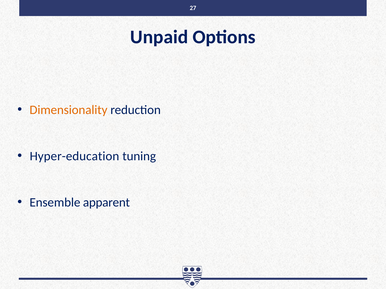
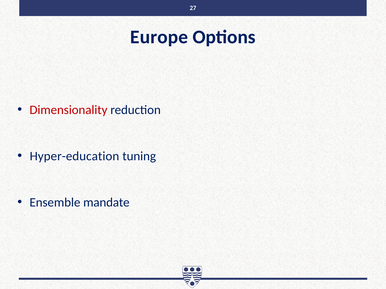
Unpaid: Unpaid -> Europe
Dimensionality colour: orange -> red
apparent: apparent -> mandate
